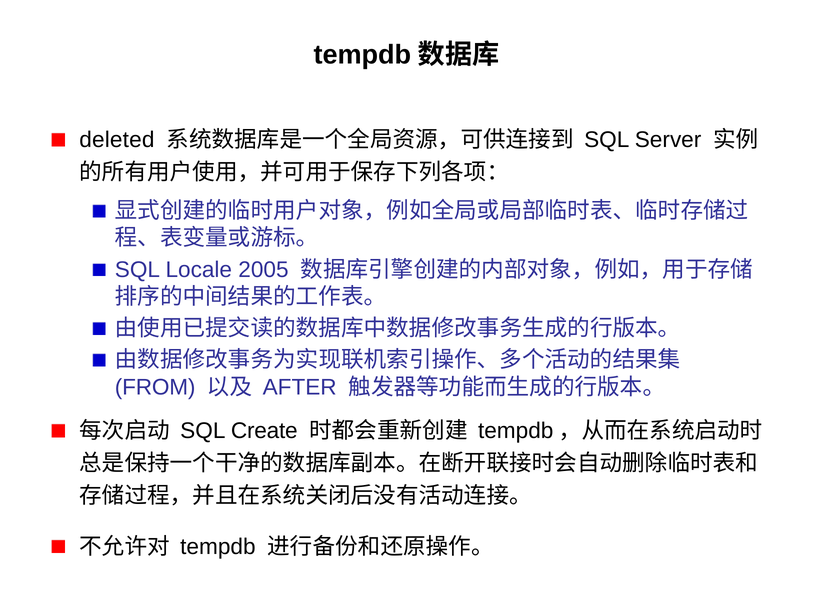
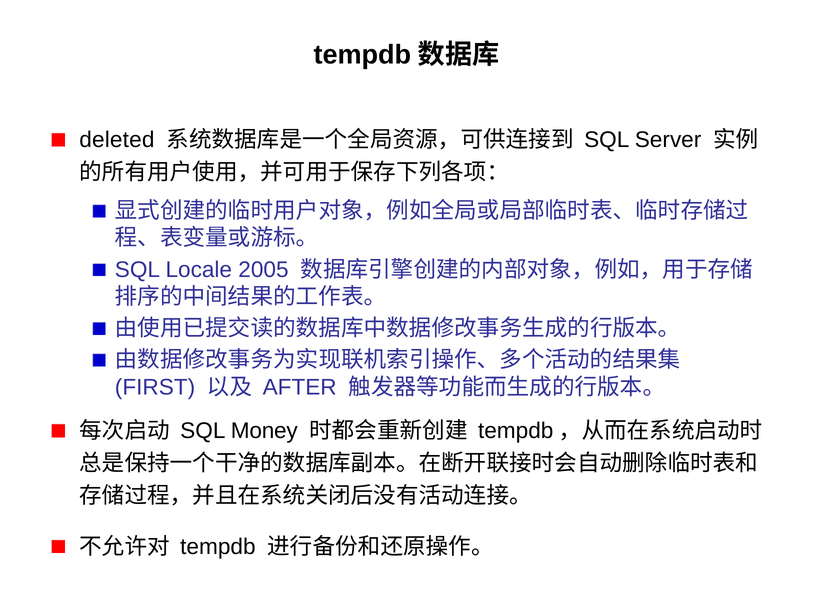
FROM: FROM -> FIRST
Create: Create -> Money
